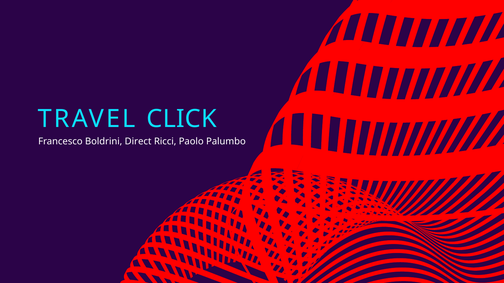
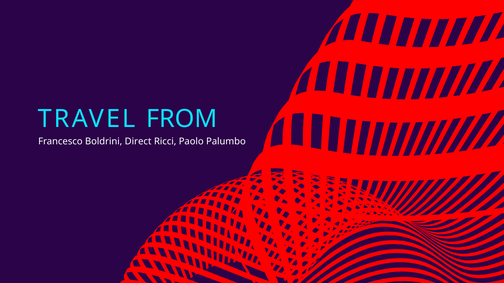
CLICK: CLICK -> FROM
